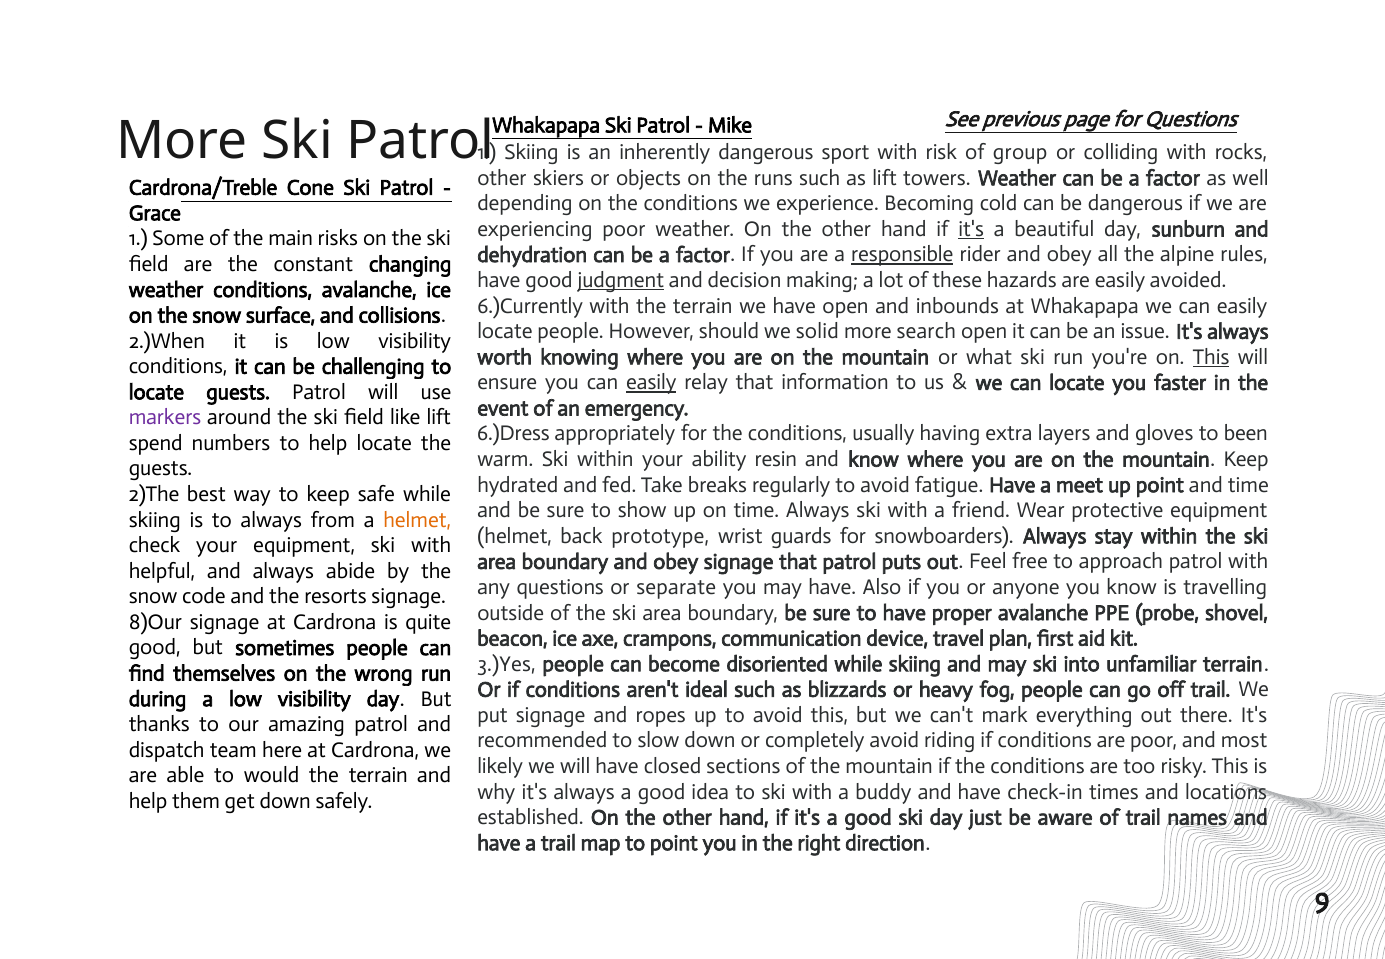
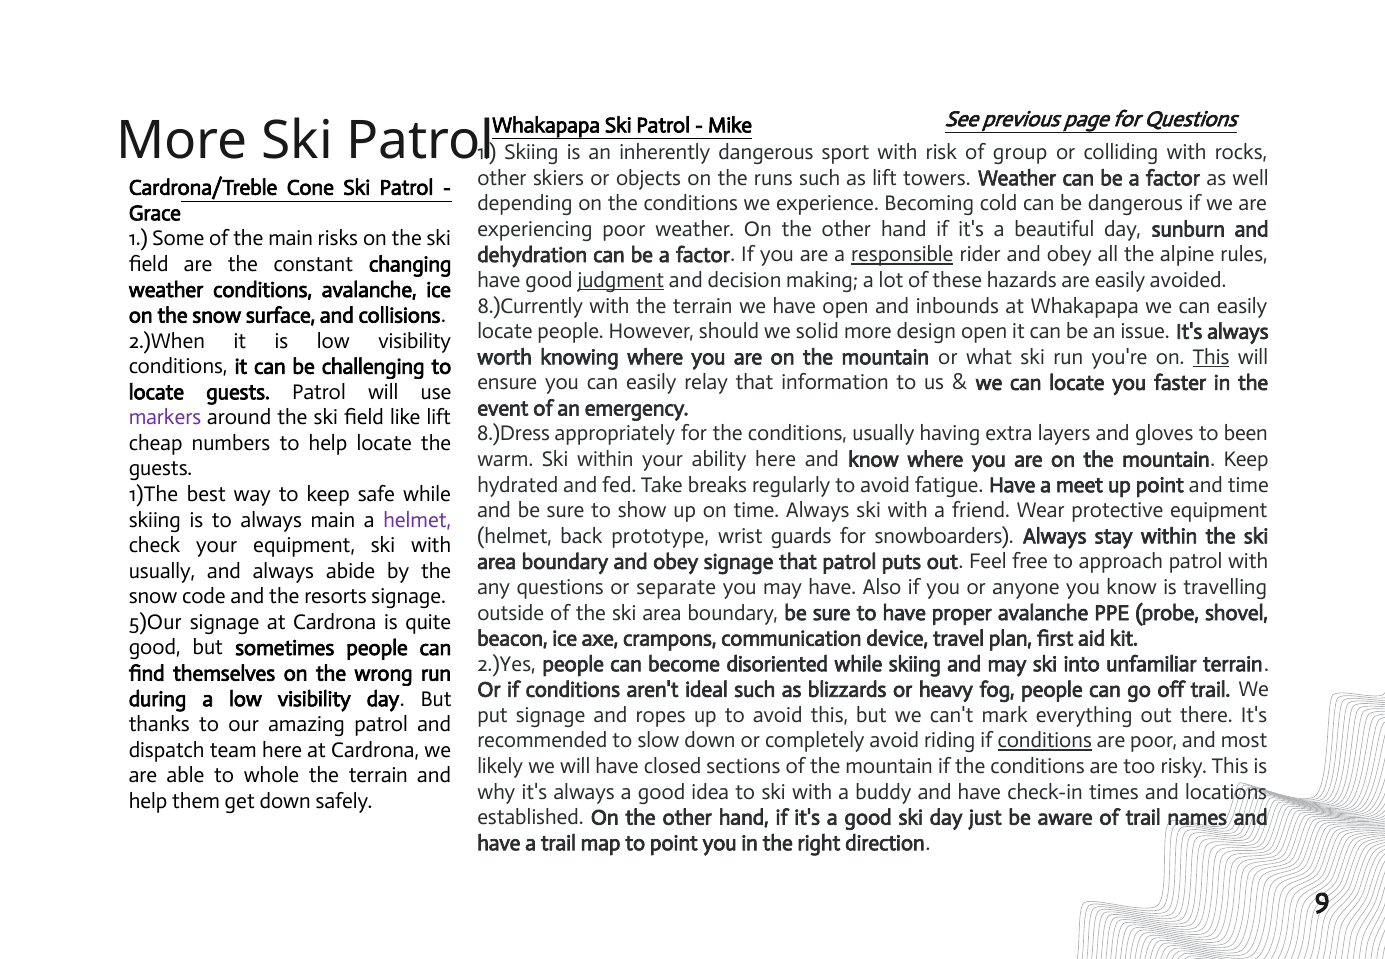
it's at (971, 229) underline: present -> none
6.)Currently: 6.)Currently -> 8.)Currently
search: search -> design
easily at (651, 383) underline: present -> none
6.)Dress: 6.)Dress -> 8.)Dress
spend: spend -> cheap
ability resin: resin -> here
2)The: 2)The -> 1)The
always from: from -> main
helmet at (417, 520) colour: orange -> purple
helpful at (162, 571): helpful -> usually
8)Our: 8)Our -> 5)Our
3.)Yes: 3.)Yes -> 2.)Yes
conditions at (1045, 741) underline: none -> present
would: would -> whole
